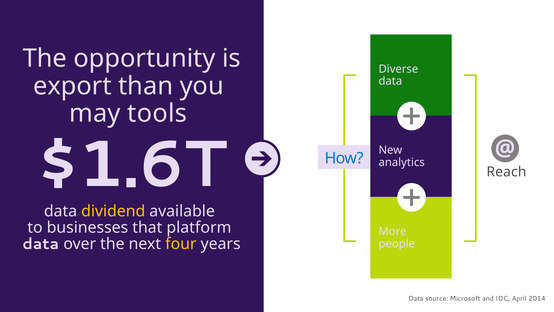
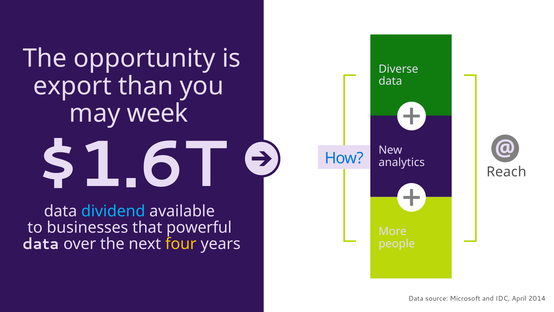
tools: tools -> week
dividend colour: yellow -> light blue
platform: platform -> powerful
